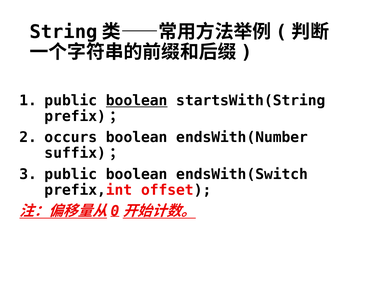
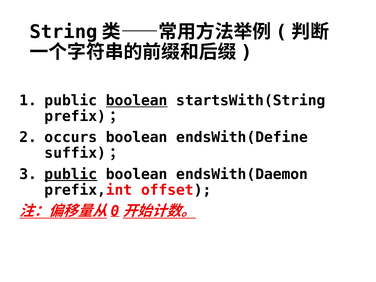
endsWith(Number: endsWith(Number -> endsWith(Define
public at (71, 174) underline: none -> present
endsWith(Switch: endsWith(Switch -> endsWith(Daemon
